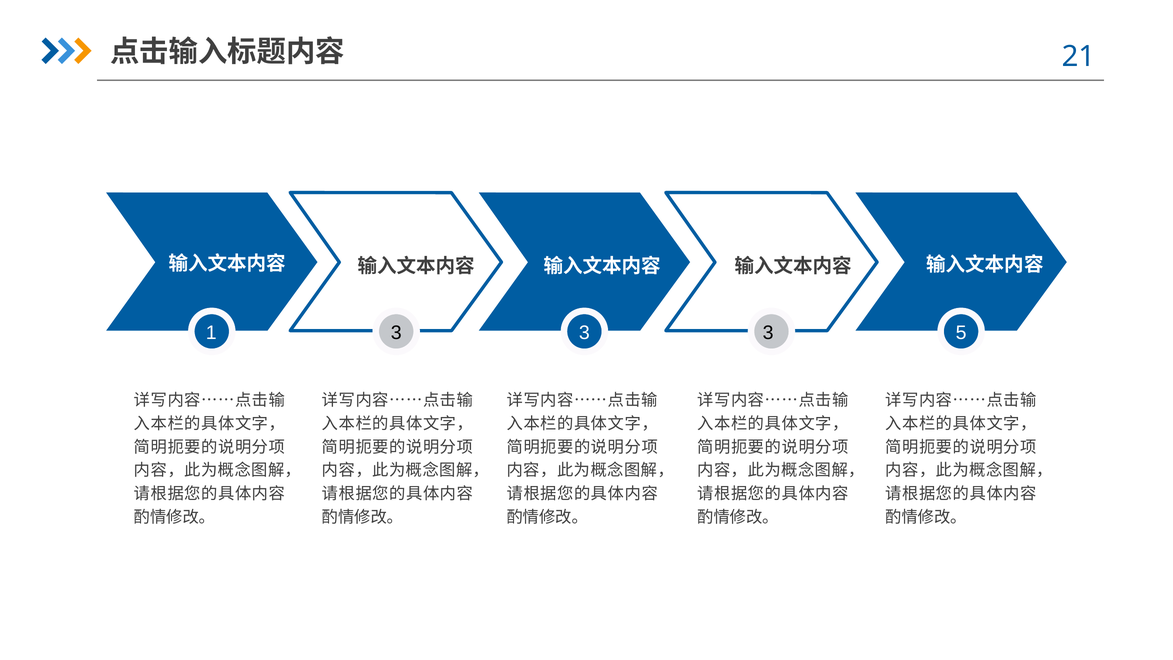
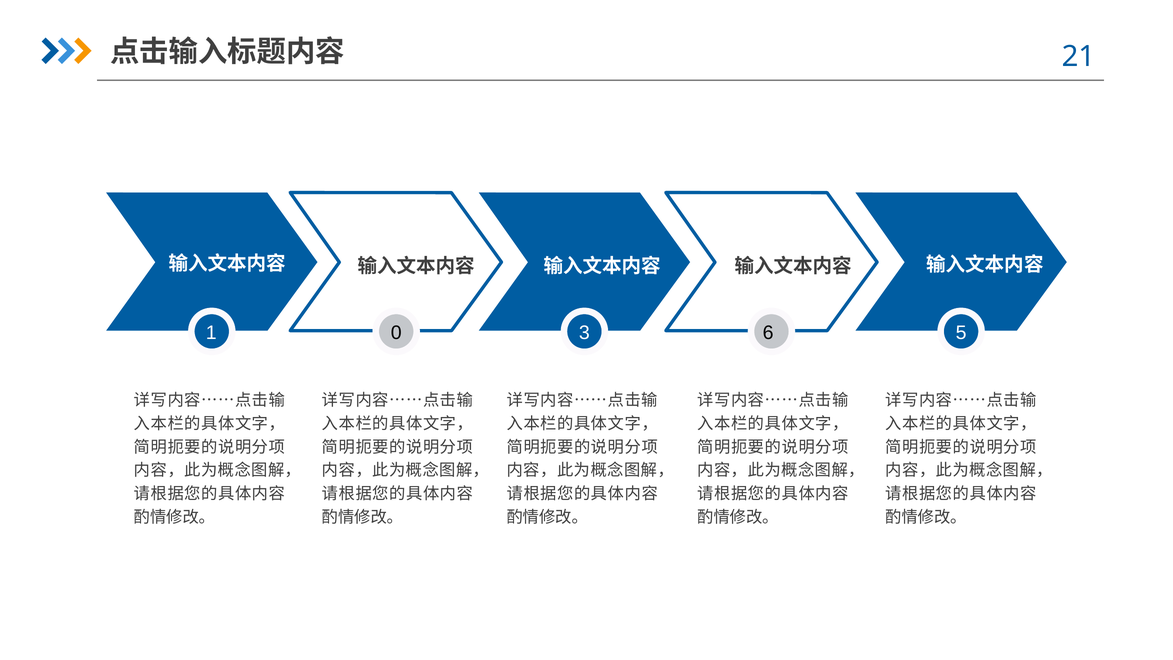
1 3: 3 -> 0
3 at (768, 333): 3 -> 6
